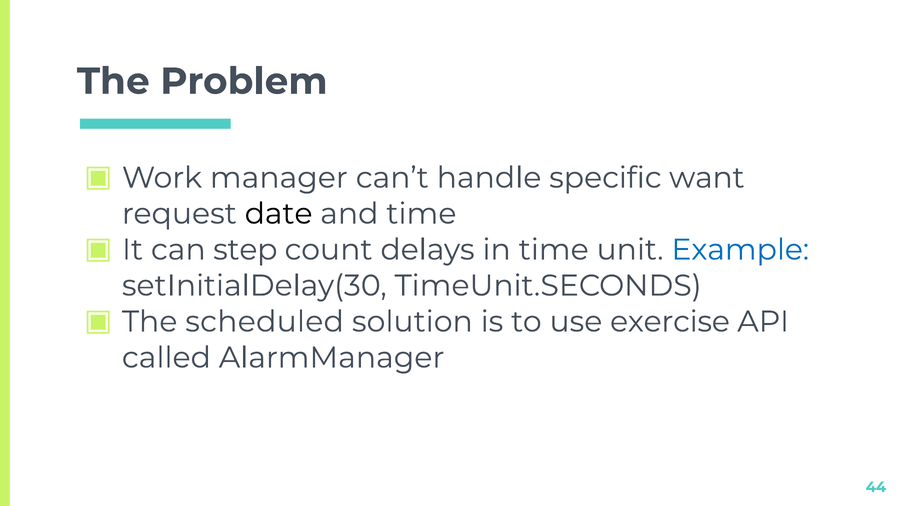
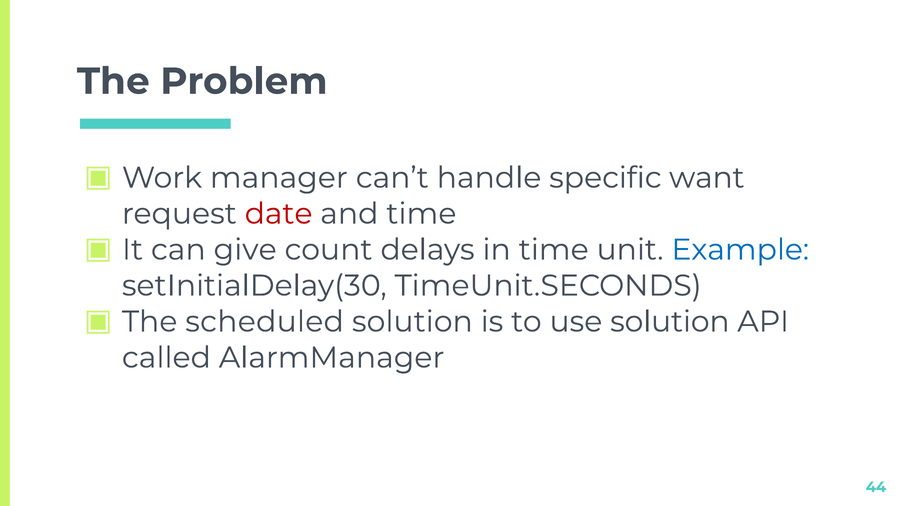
date colour: black -> red
step: step -> give
use exercise: exercise -> solution
